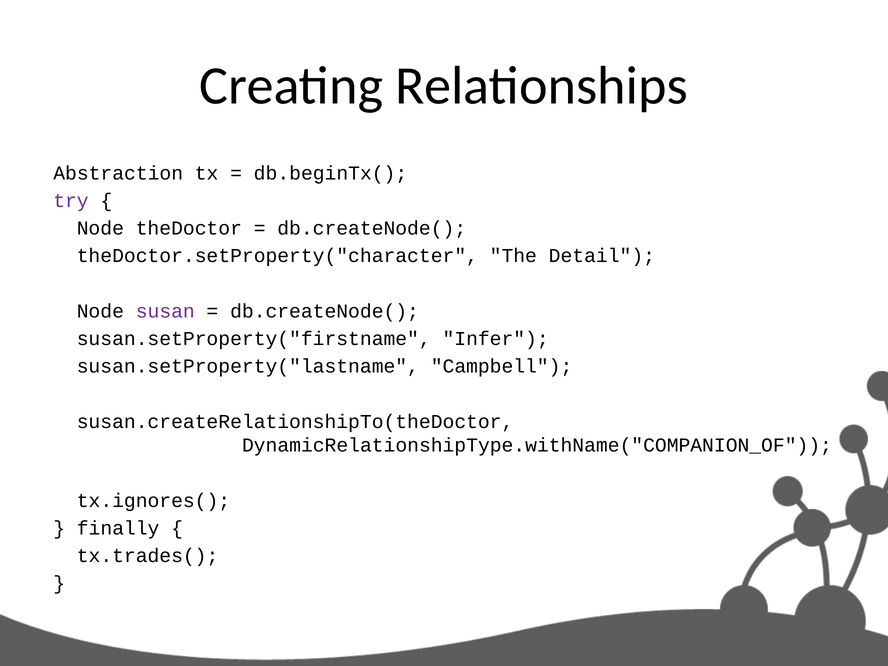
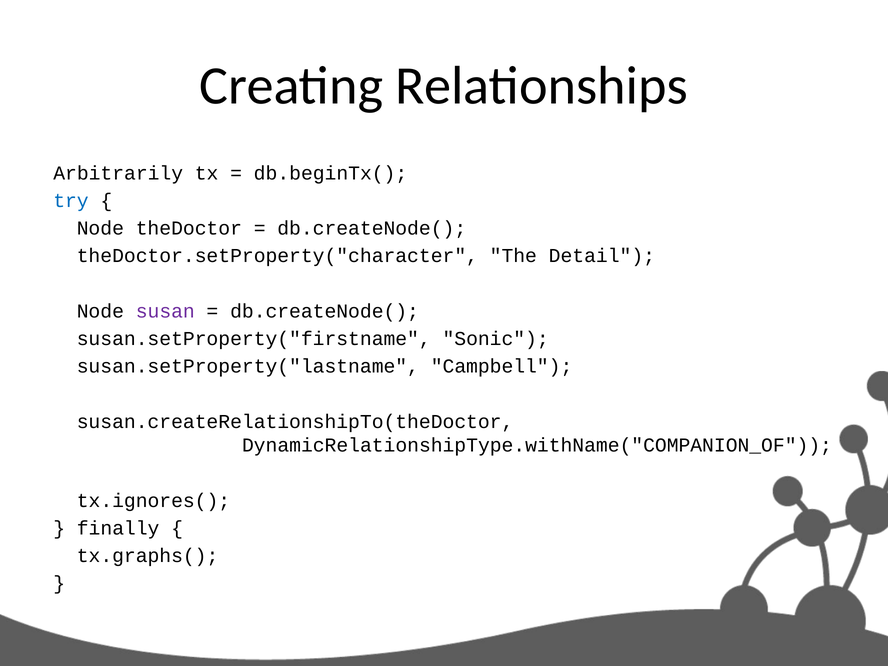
Abstraction: Abstraction -> Arbitrarily
try colour: purple -> blue
Infer: Infer -> Sonic
tx.trades(: tx.trades( -> tx.graphs(
